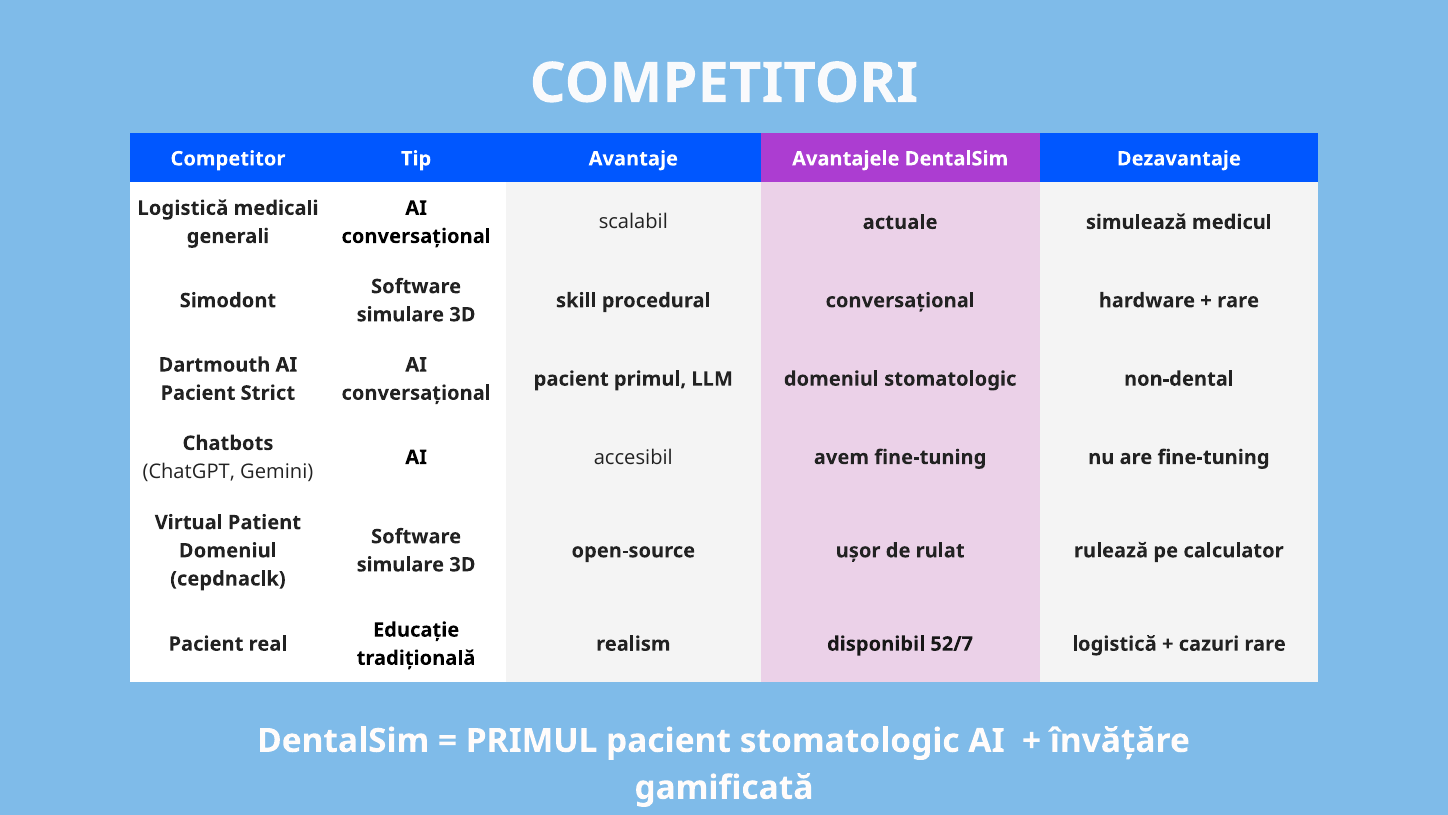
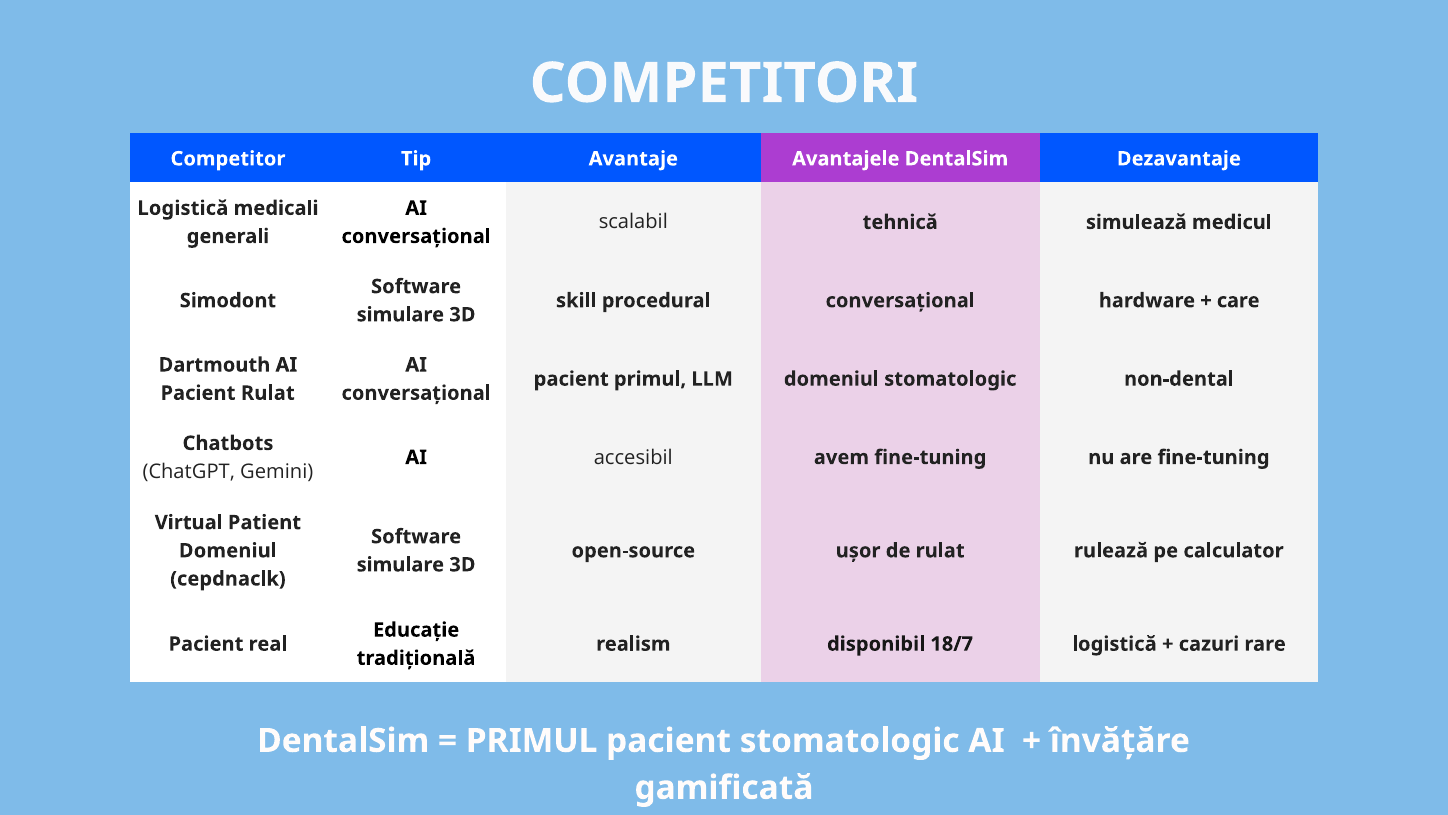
actuale: actuale -> tehnică
rare at (1238, 300): rare -> care
Pacient Strict: Strict -> Rulat
52/7: 52/7 -> 18/7
